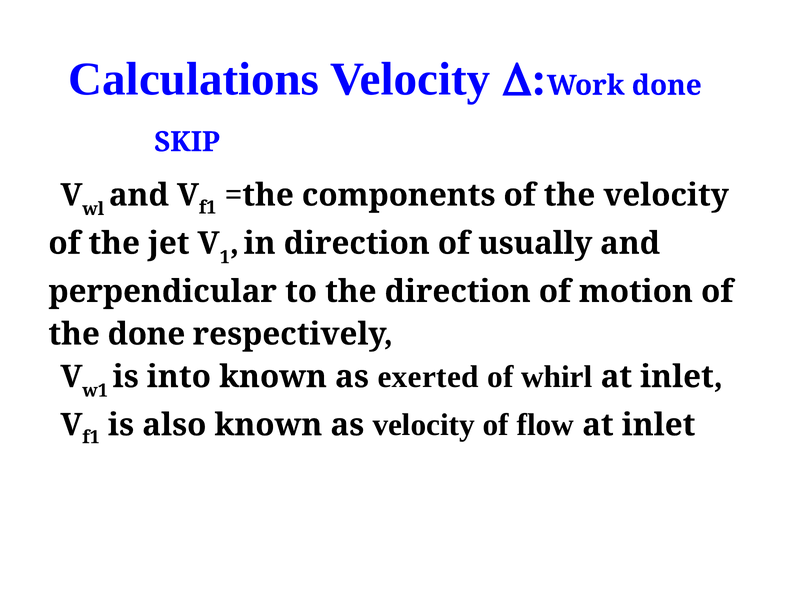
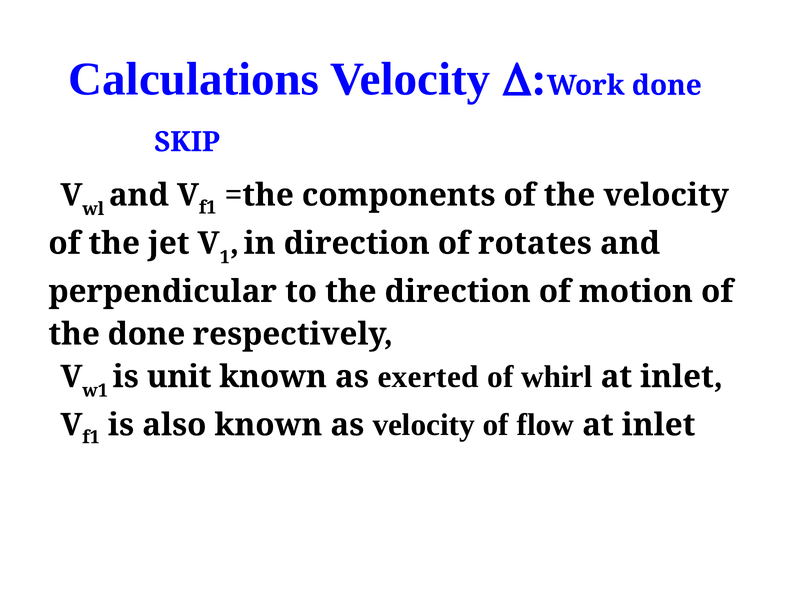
usually: usually -> rotates
into: into -> unit
